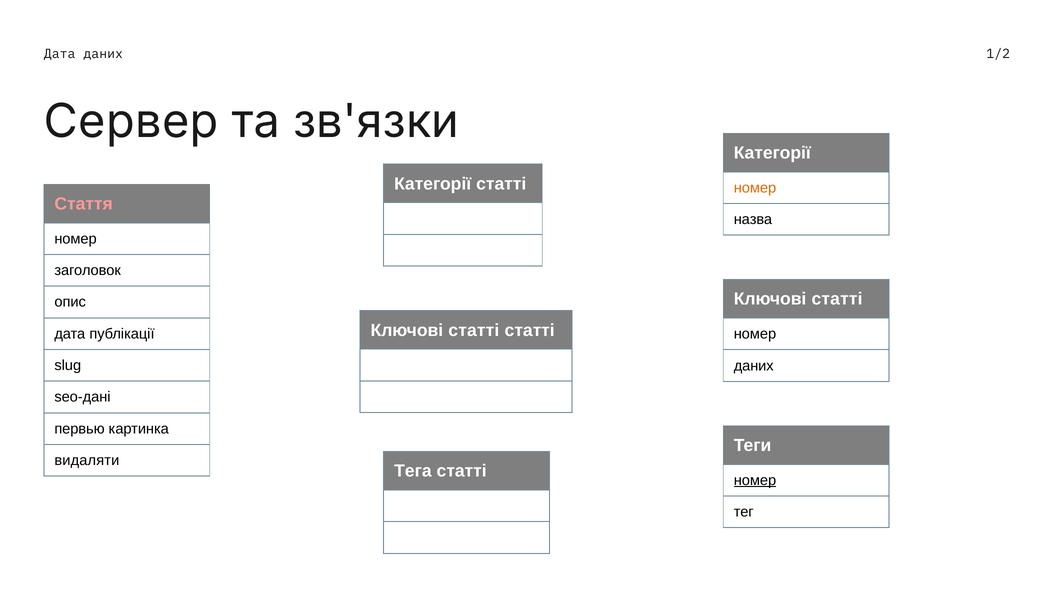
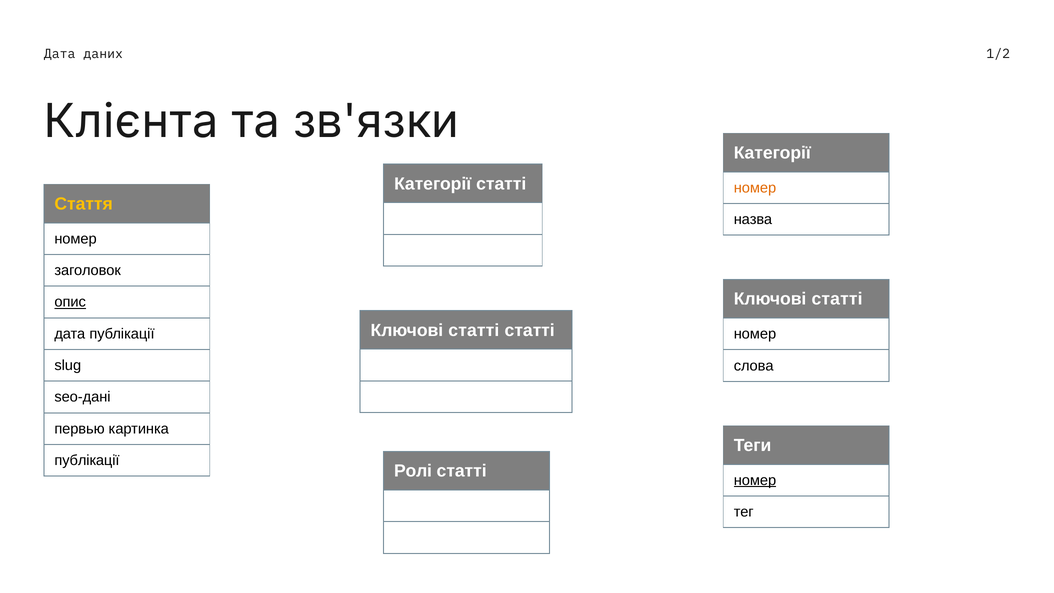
Сервер: Сервер -> Клієнта
Стаття colour: pink -> yellow
опис underline: none -> present
даних at (754, 366): даних -> слова
видаляти at (87, 460): видаляти -> публікації
Тега: Тега -> Ролі
